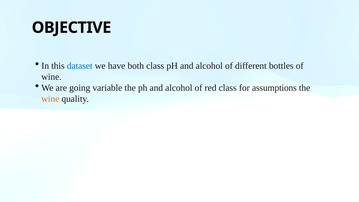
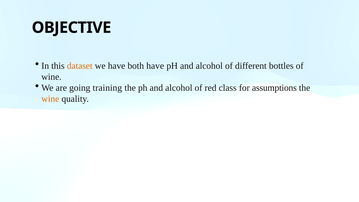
dataset colour: blue -> orange
both class: class -> have
variable: variable -> training
